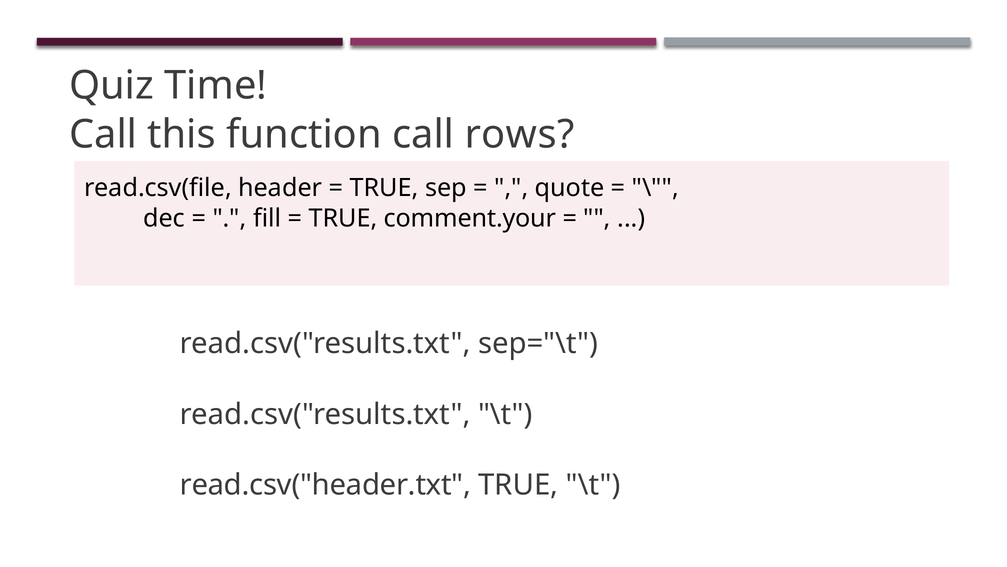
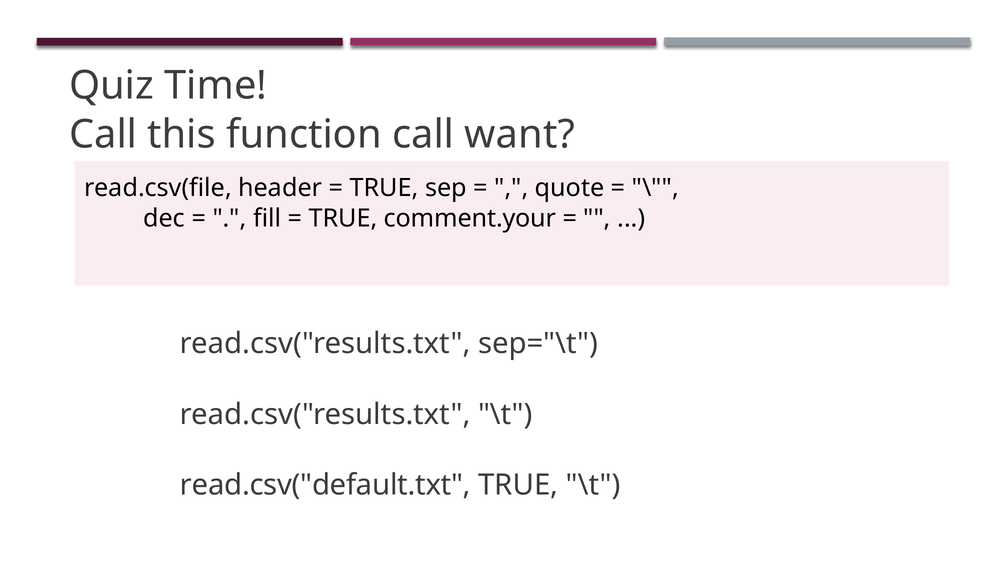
rows: rows -> want
read.csv("header.txt: read.csv("header.txt -> read.csv("default.txt
